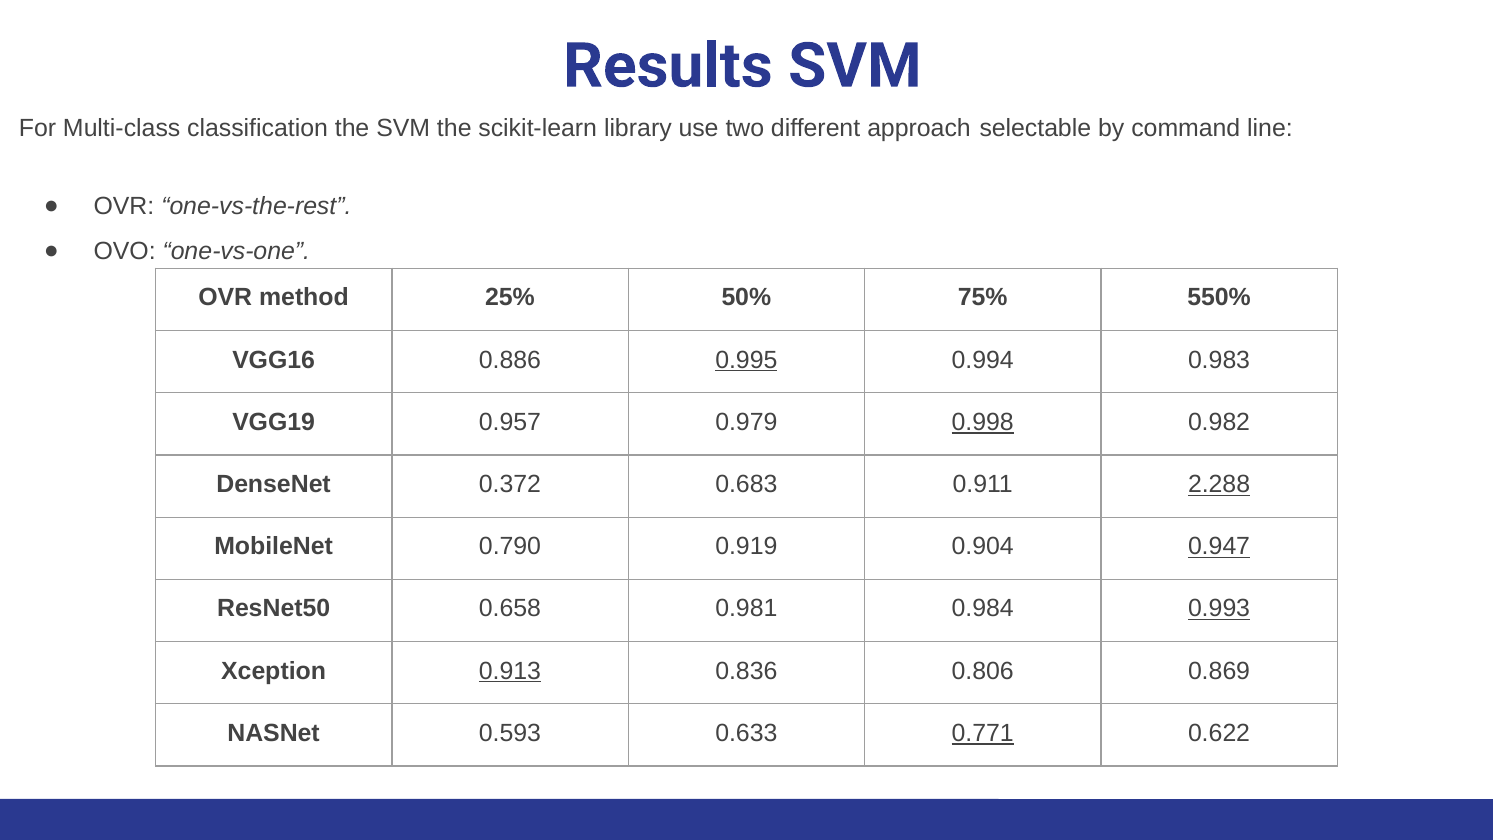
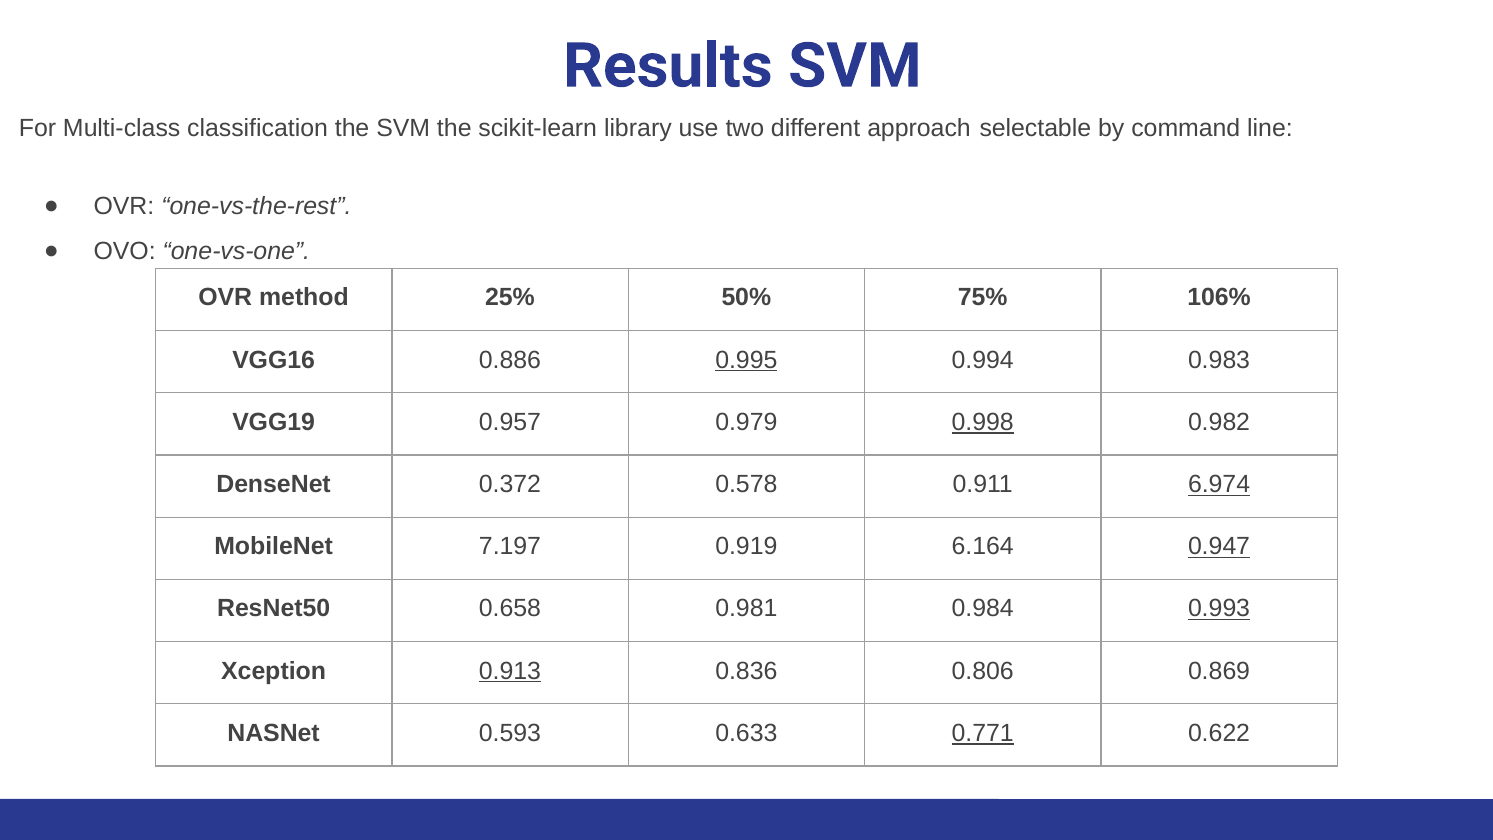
550%: 550% -> 106%
0.683: 0.683 -> 0.578
2.288: 2.288 -> 6.974
0.790: 0.790 -> 7.197
0.904: 0.904 -> 6.164
